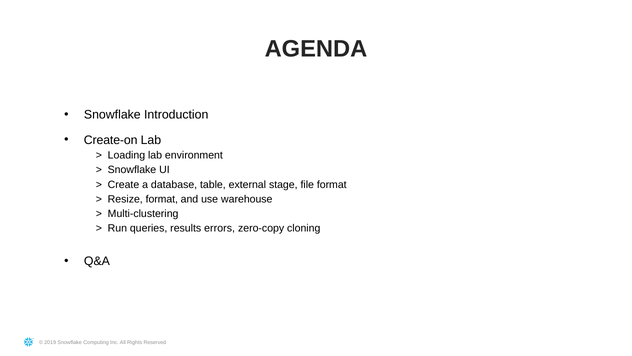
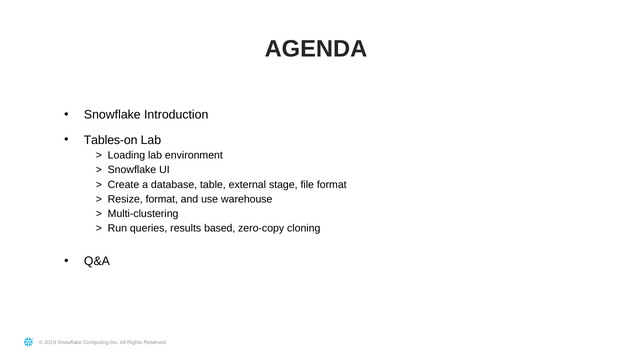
Create-on: Create-on -> Tables-on
errors: errors -> based
